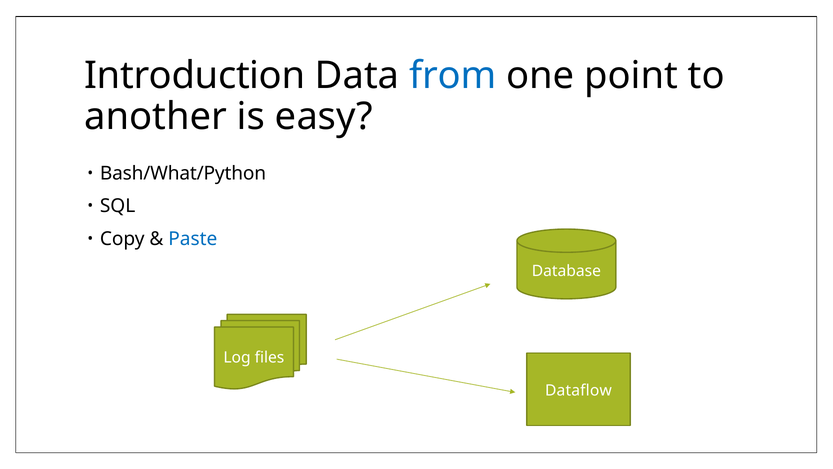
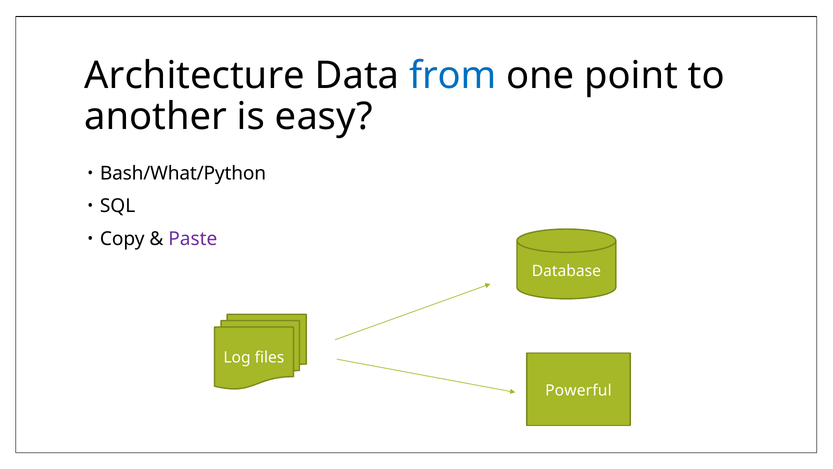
Introduction: Introduction -> Architecture
Paste colour: blue -> purple
Dataflow: Dataflow -> Powerful
